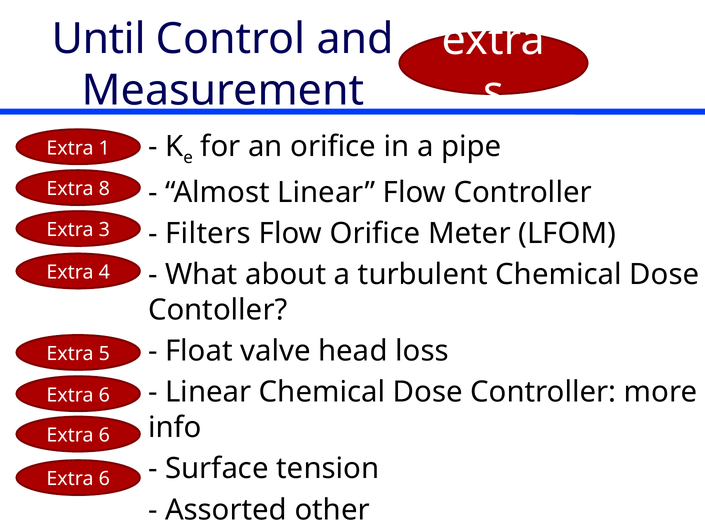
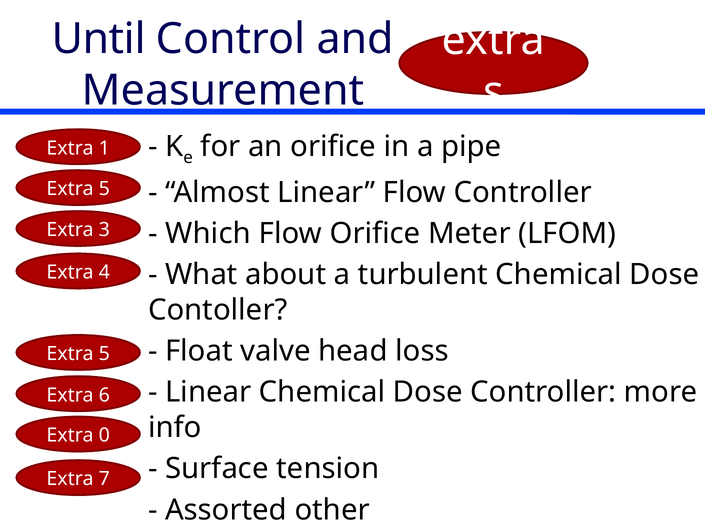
8 at (104, 189): 8 -> 5
Filters: Filters -> Which
6 at (104, 435): 6 -> 0
6 at (104, 479): 6 -> 7
